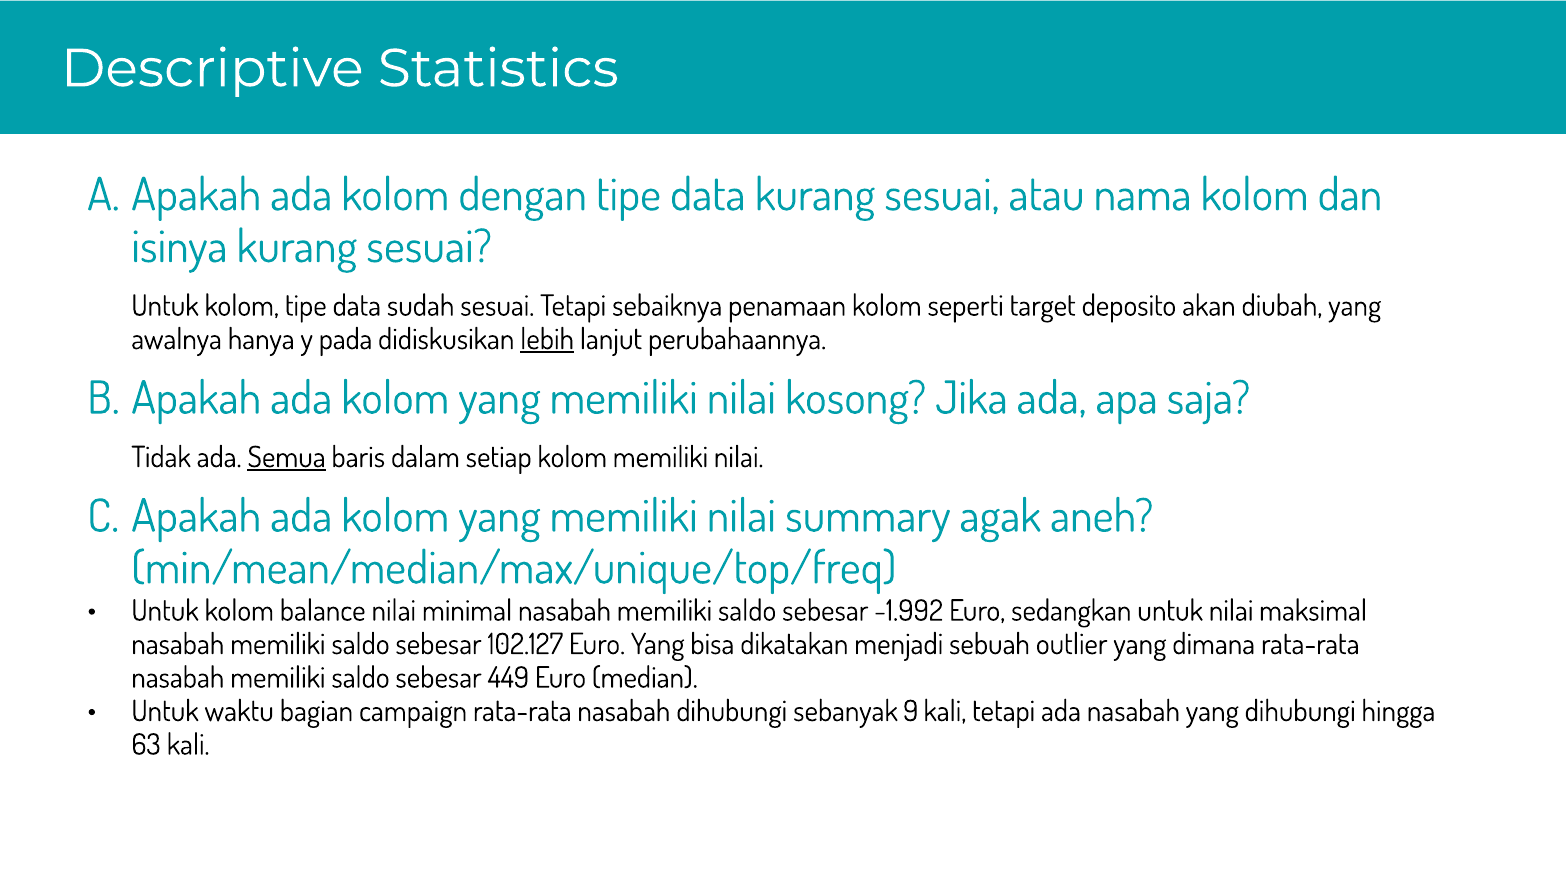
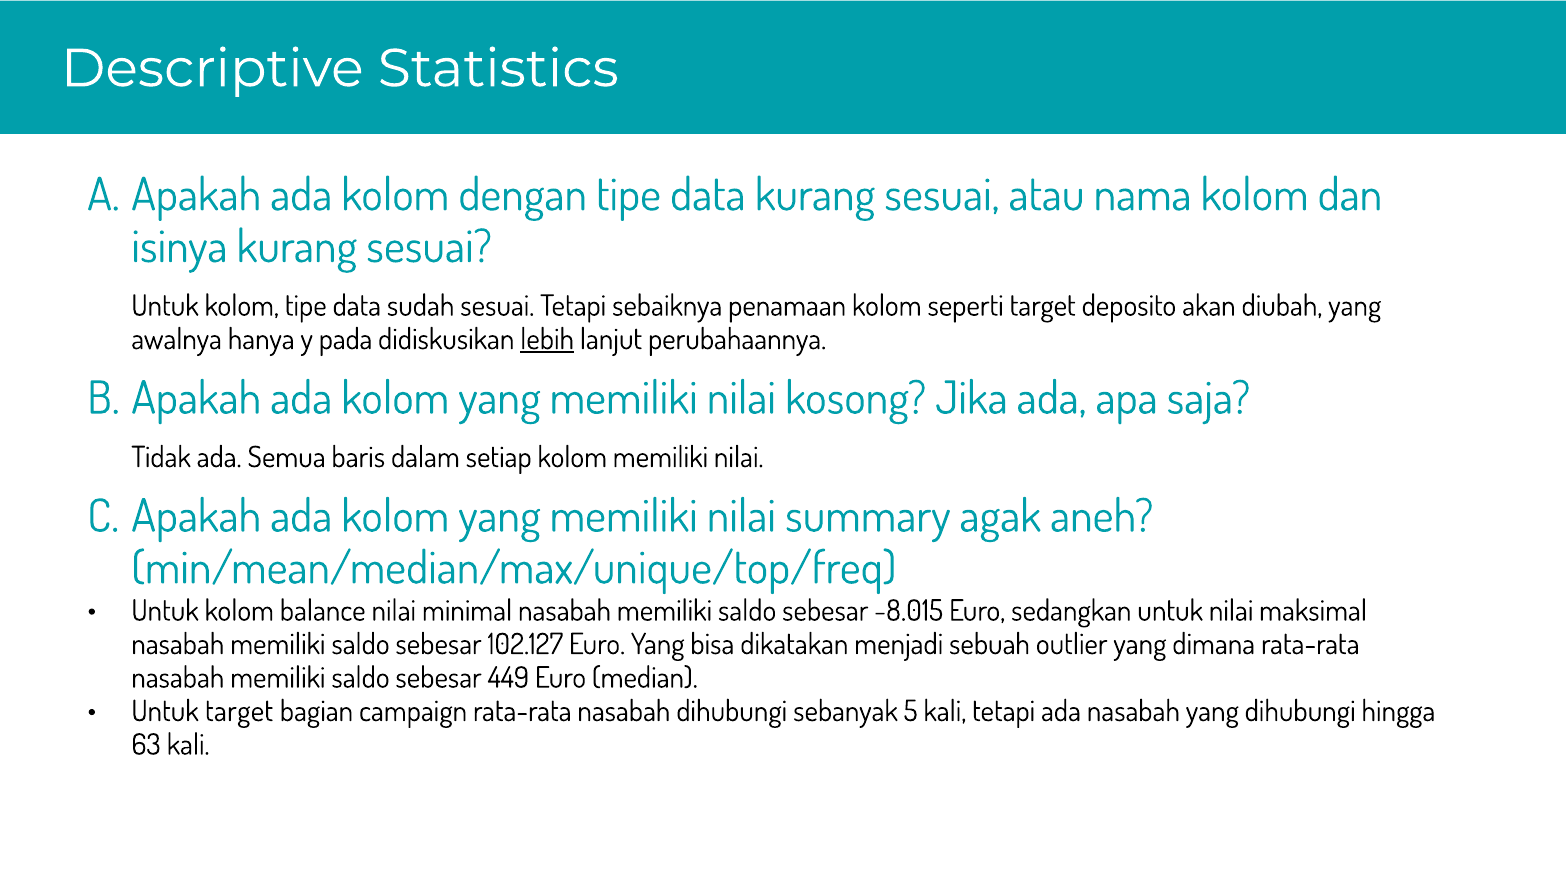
Semua underline: present -> none
-1.992: -1.992 -> -8.015
Untuk waktu: waktu -> target
9: 9 -> 5
